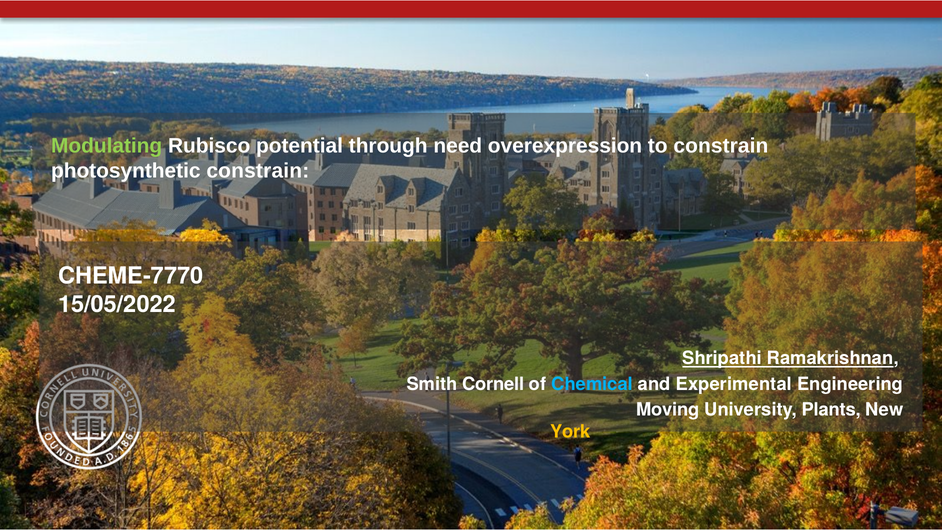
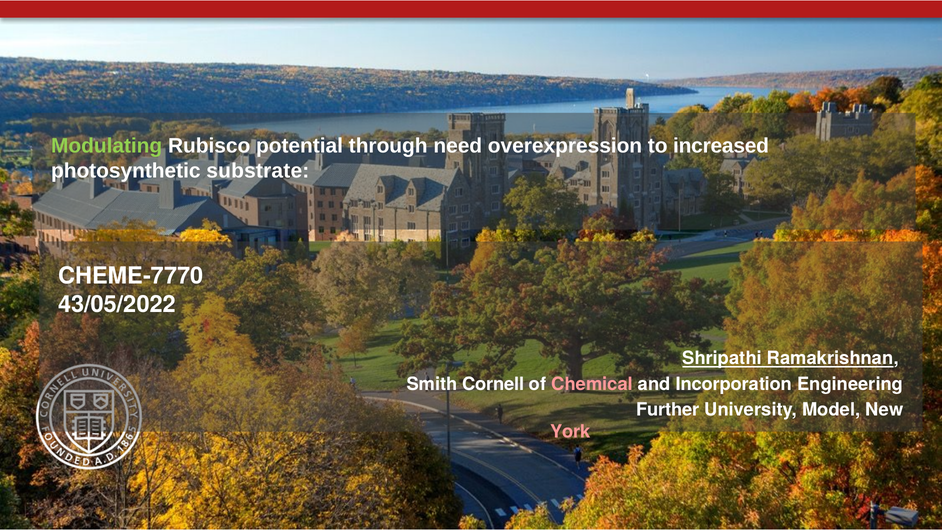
to constrain: constrain -> increased
photosynthetic constrain: constrain -> substrate
15/05/2022: 15/05/2022 -> 43/05/2022
Chemical colour: light blue -> pink
Experimental: Experimental -> Incorporation
Moving: Moving -> Further
Plants: Plants -> Model
York colour: yellow -> pink
